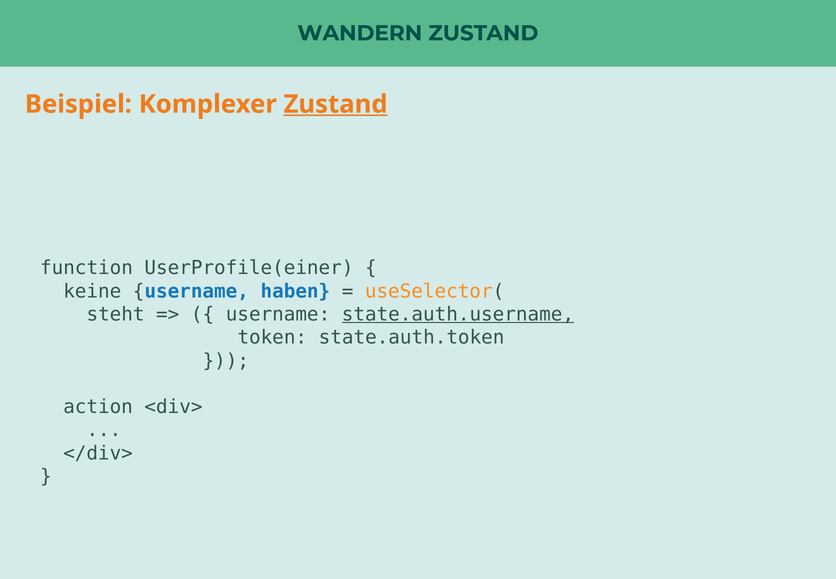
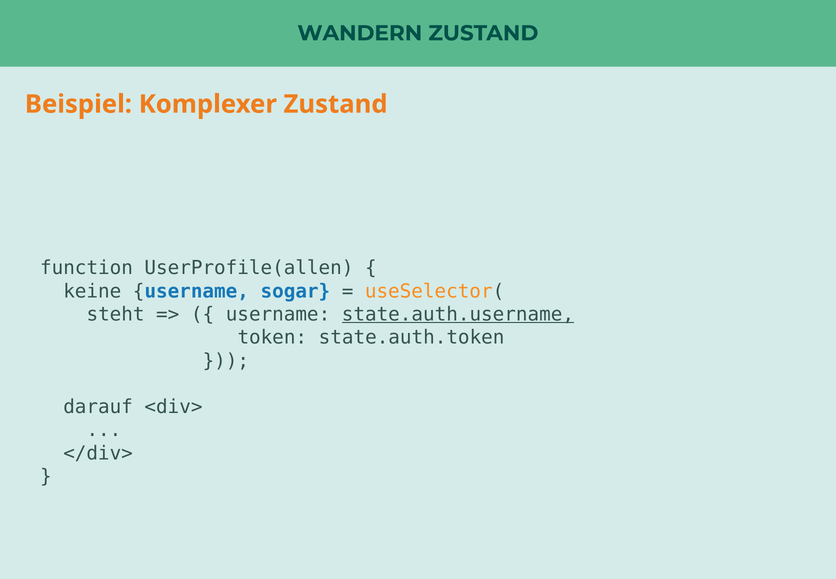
Zustand at (336, 104) underline: present -> none
UserProfile(einer: UserProfile(einer -> UserProfile(allen
haben: haben -> sogar
action: action -> darauf
